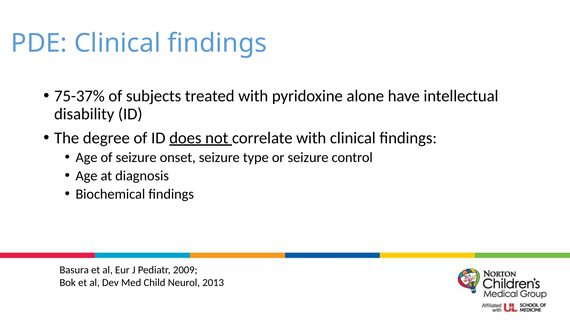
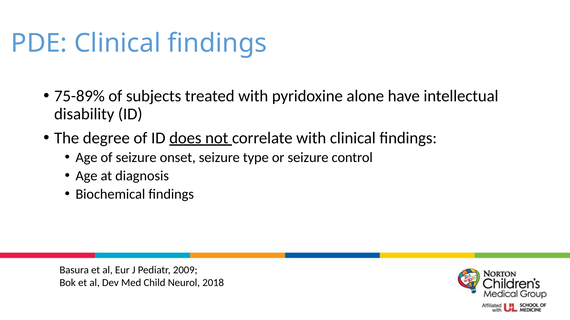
75-37%: 75-37% -> 75-89%
2013: 2013 -> 2018
